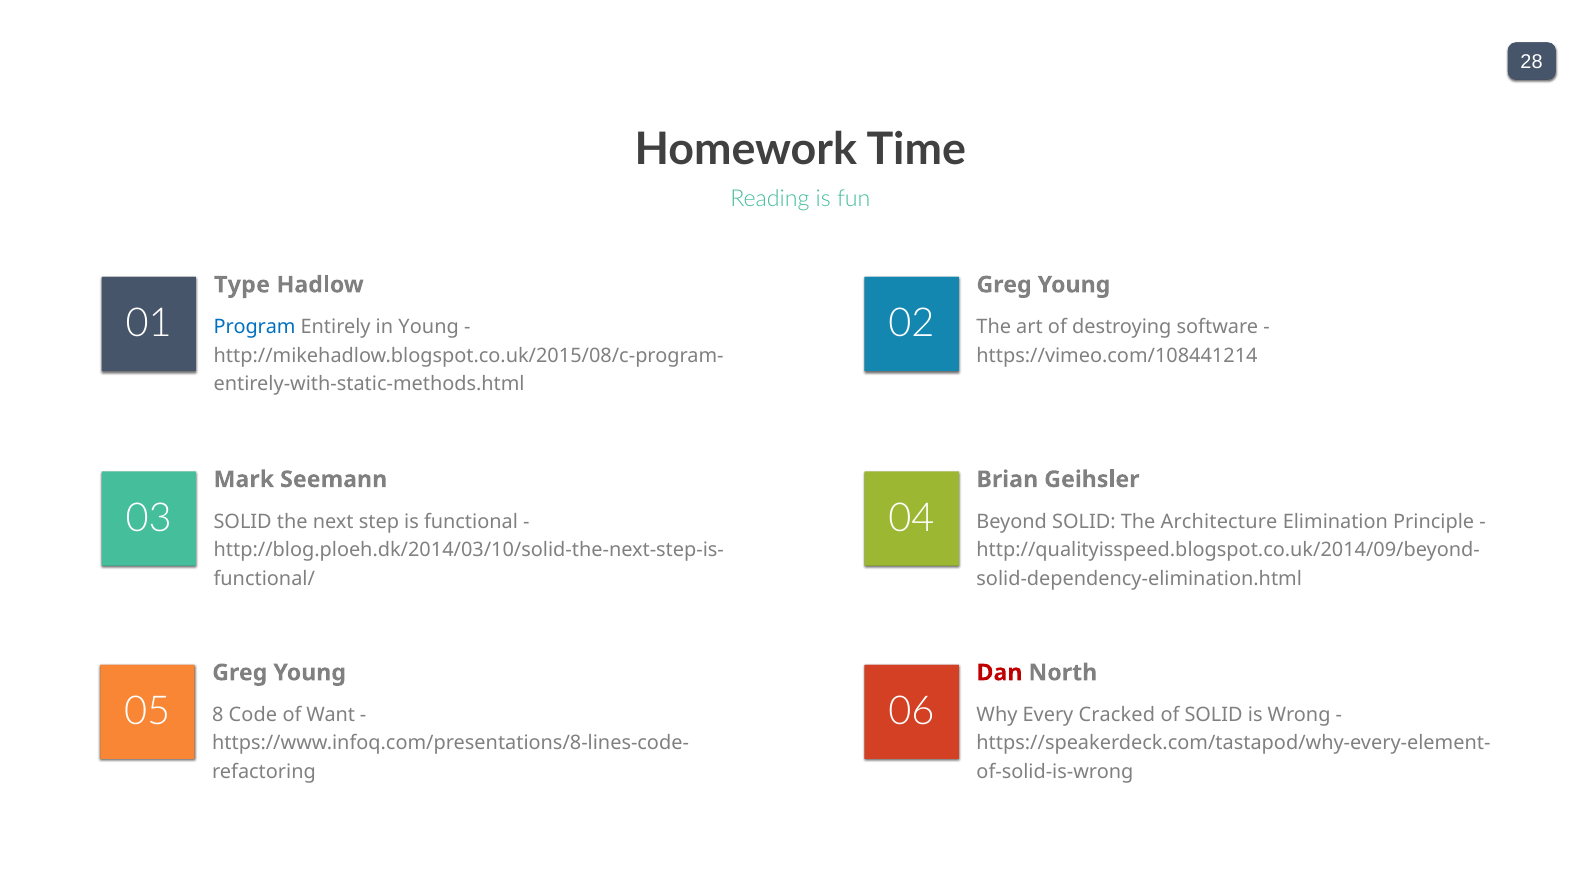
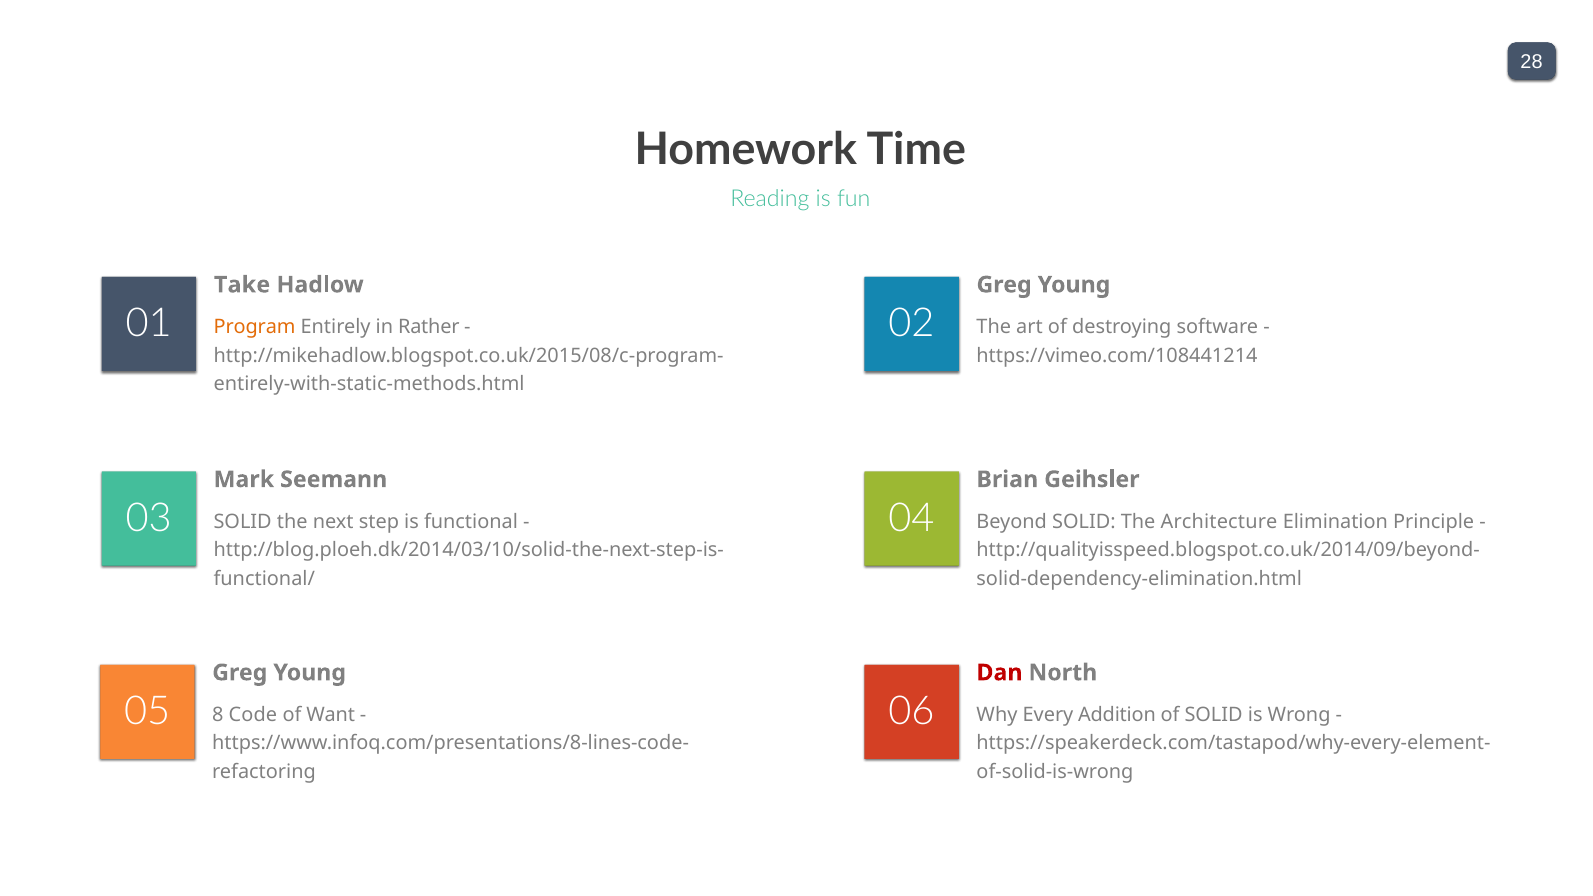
Type: Type -> Take
Program colour: blue -> orange
in Young: Young -> Rather
Cracked: Cracked -> Addition
